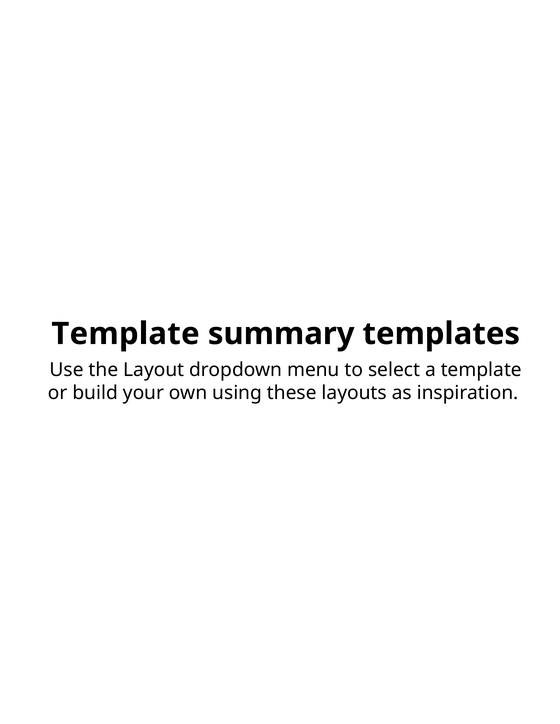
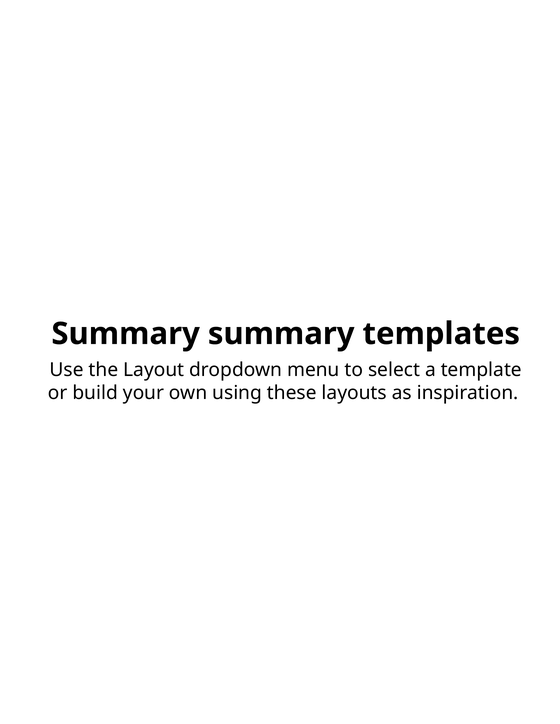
Template at (125, 334): Template -> Summary
